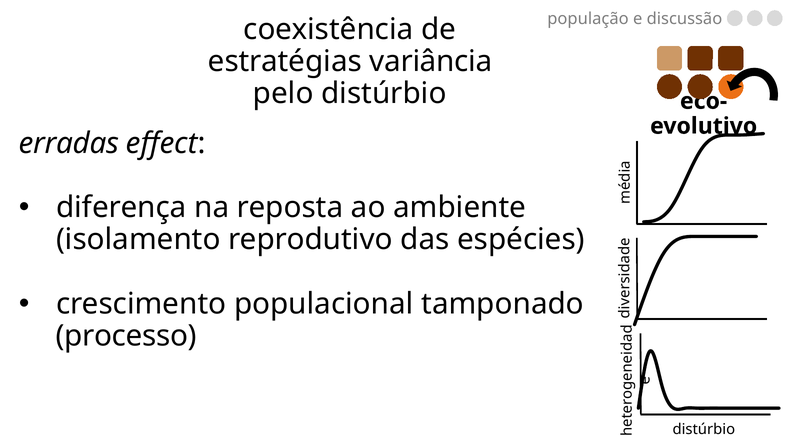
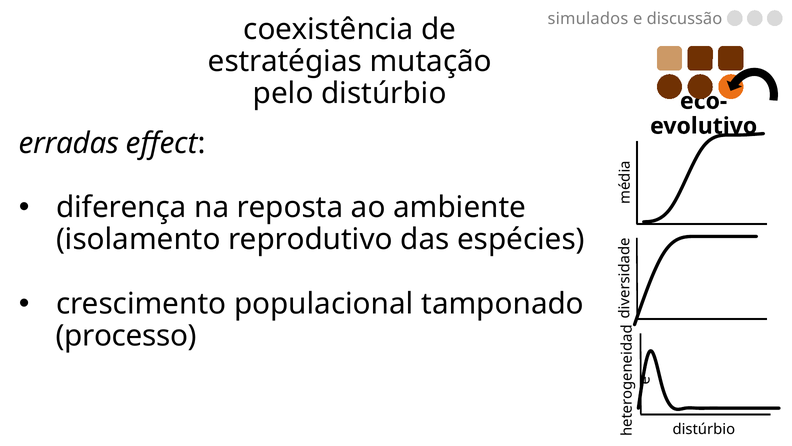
população: população -> simulados
variância: variância -> mutação
